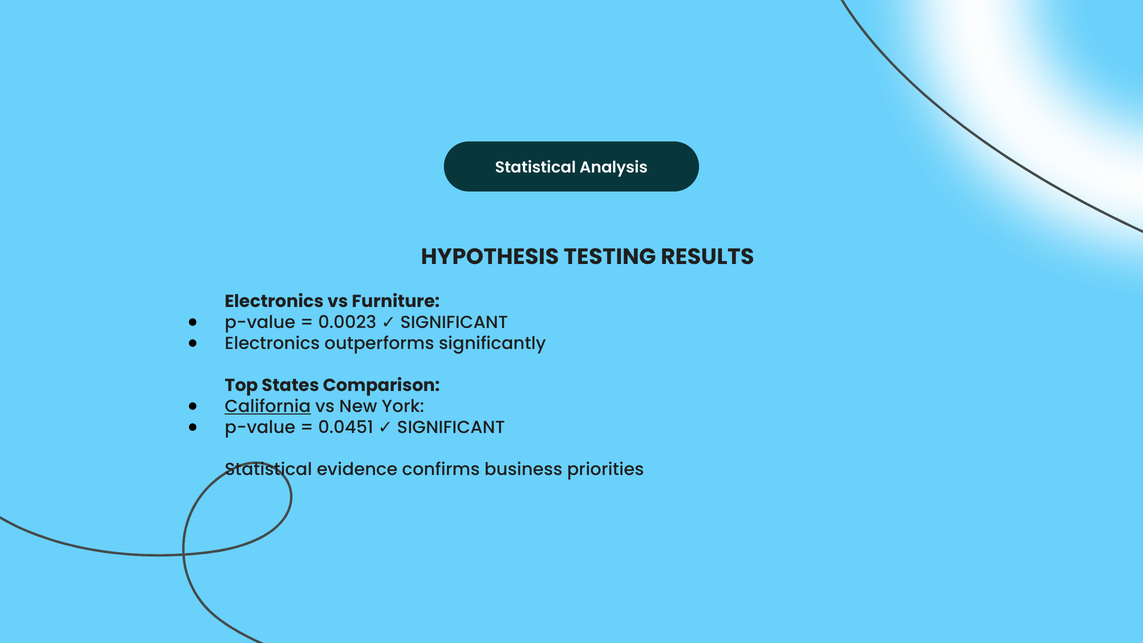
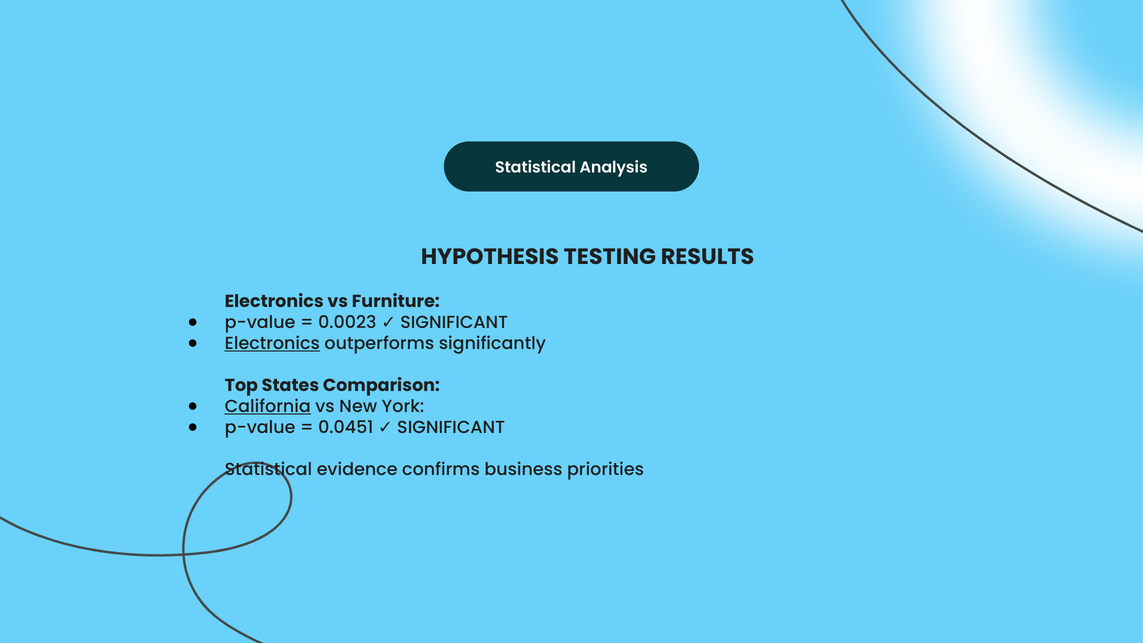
Electronics at (272, 343) underline: none -> present
